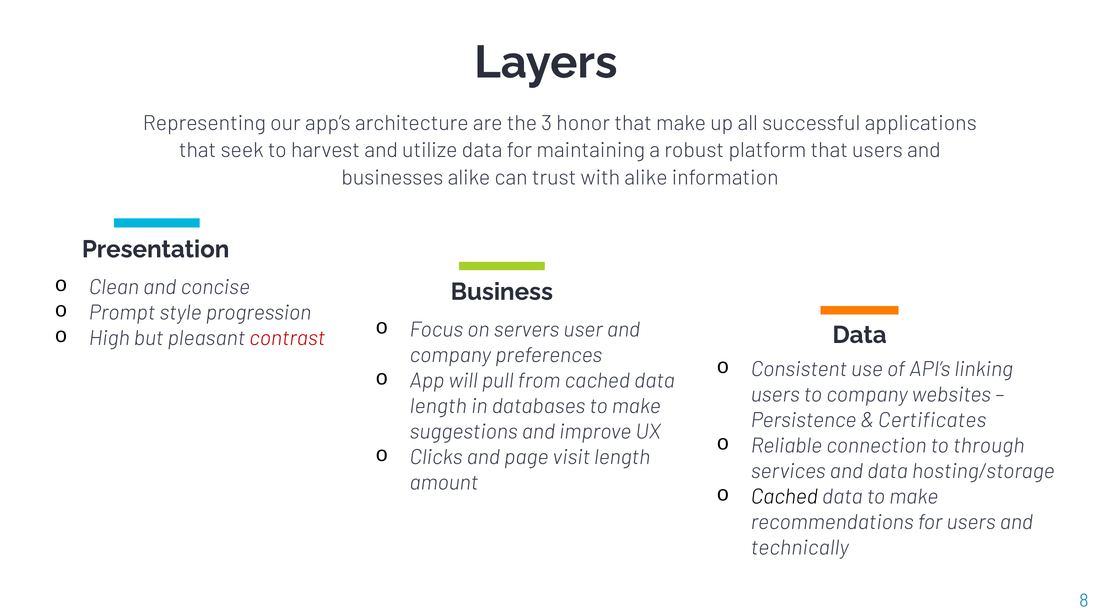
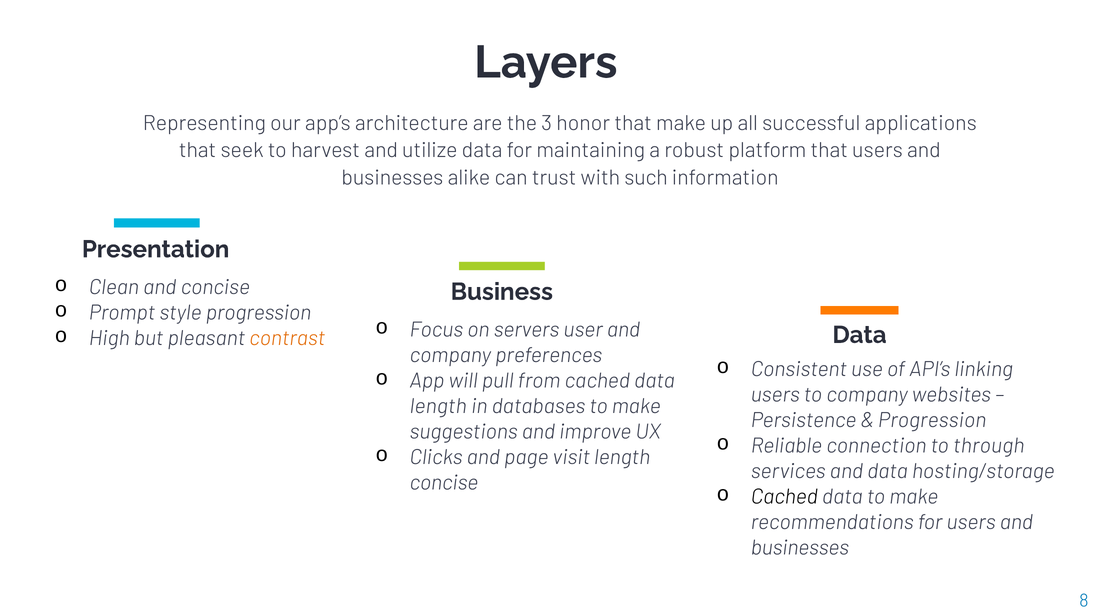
with alike: alike -> such
contrast colour: red -> orange
Certificates at (932, 420): Certificates -> Progression
amount at (444, 483): amount -> concise
technically at (800, 548): technically -> businesses
